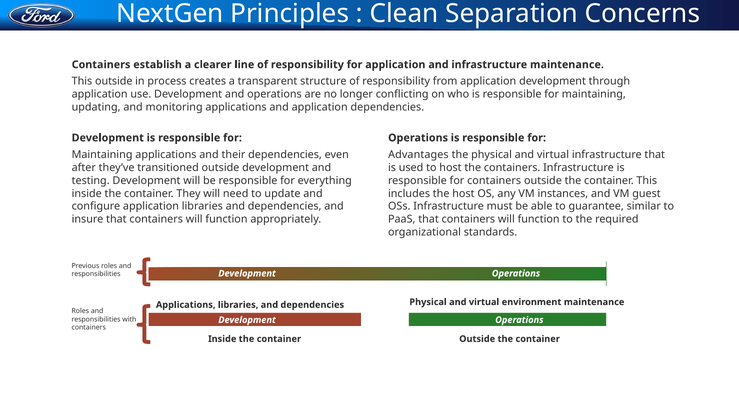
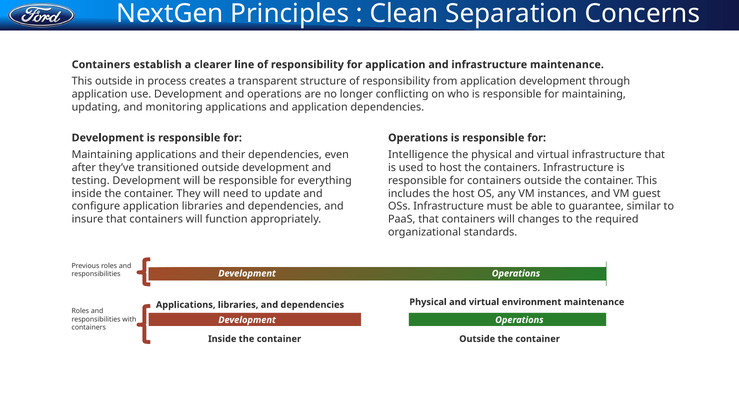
Advantages: Advantages -> Intelligence
function at (539, 219): function -> changes
